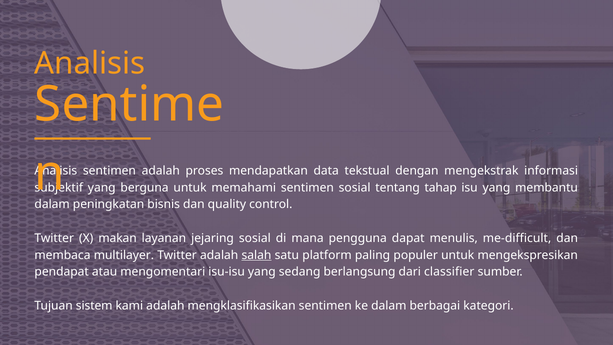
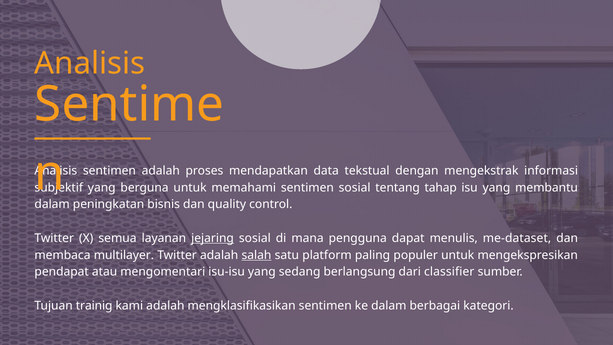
makan: makan -> semua
jejaring underline: none -> present
me-difficult: me-difficult -> me-dataset
sistem: sistem -> trainig
